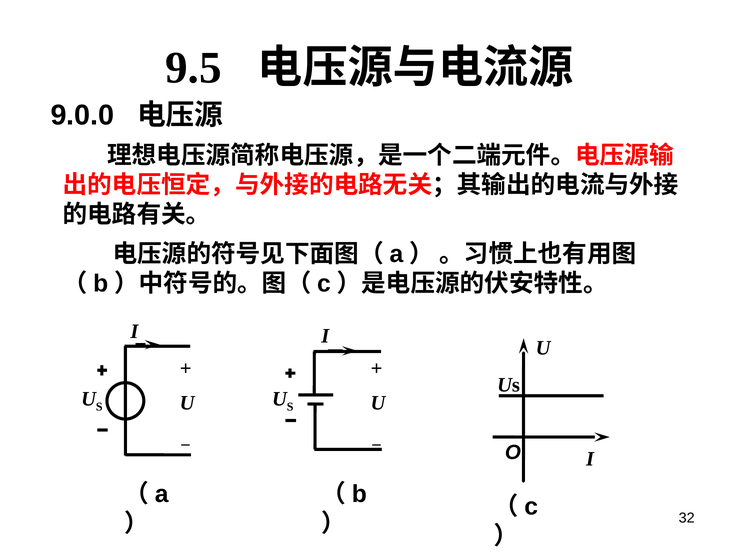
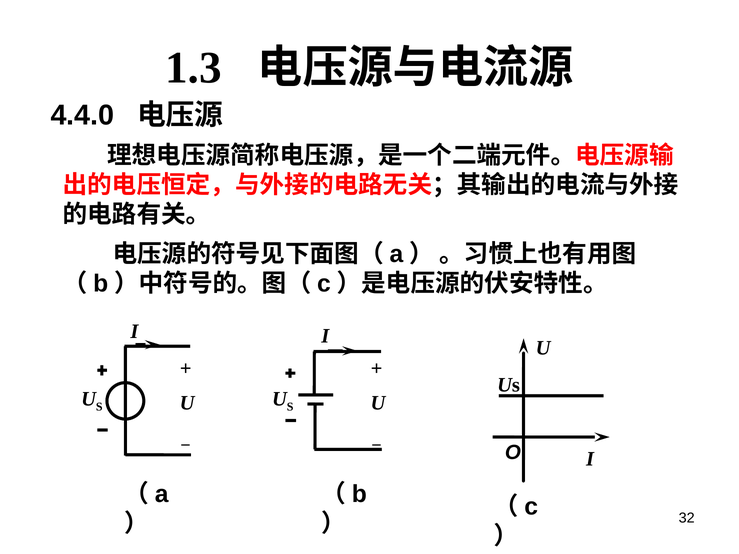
9.5: 9.5 -> 1.3
9.0.0: 9.0.0 -> 4.4.0
